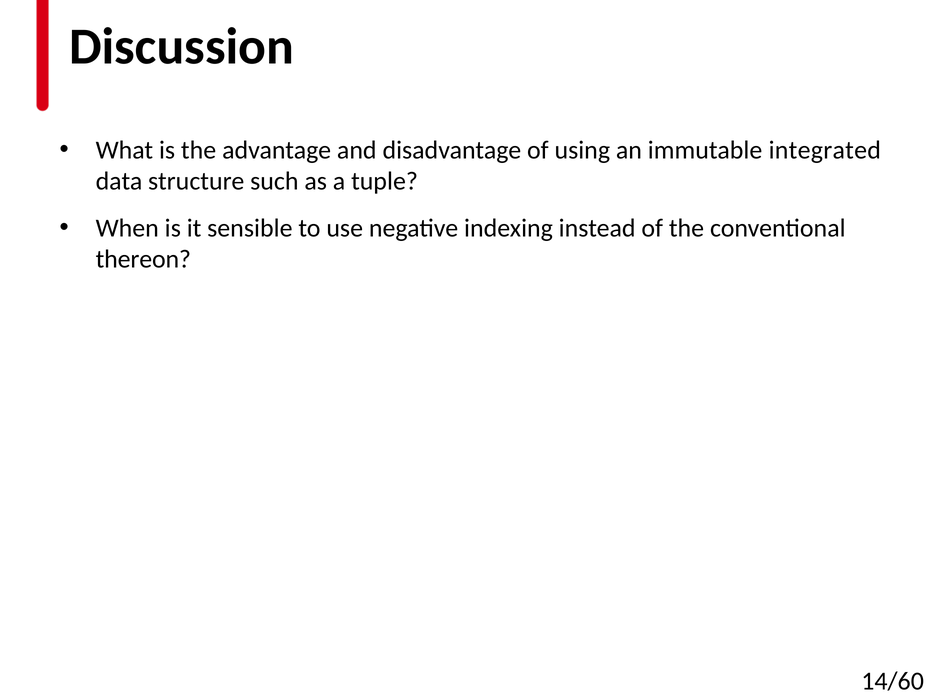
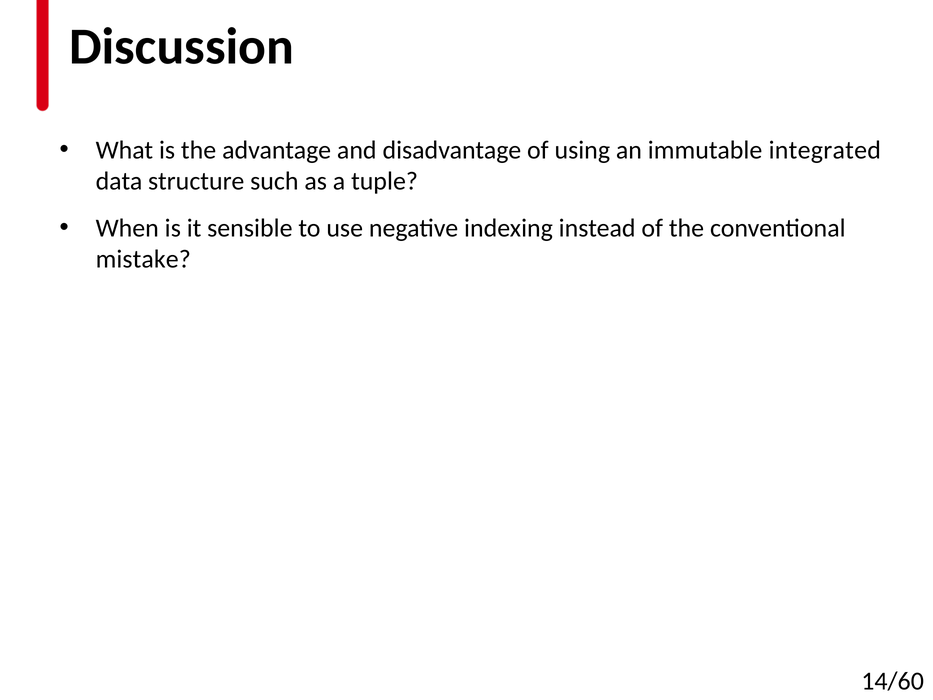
thereon: thereon -> mistake
